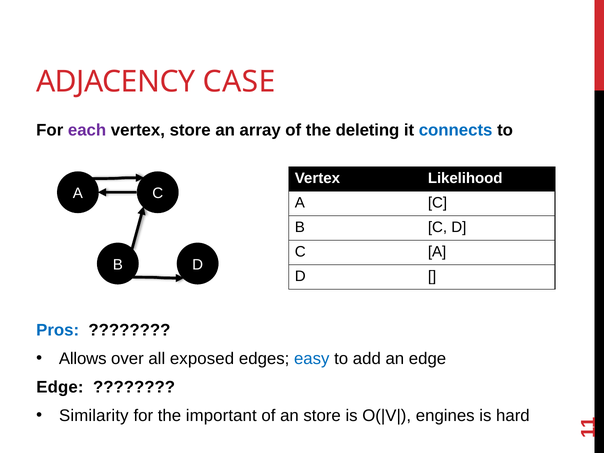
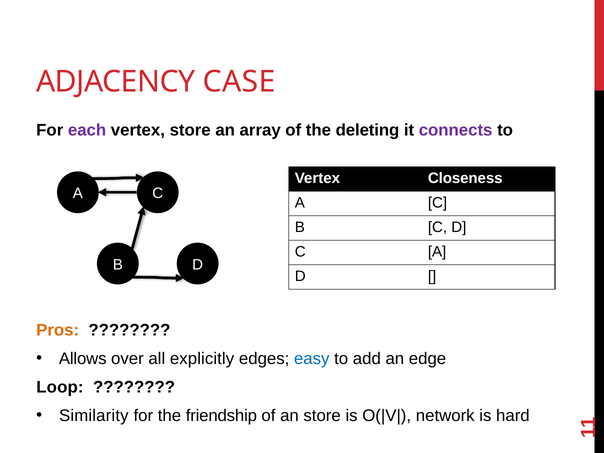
connects colour: blue -> purple
Likelihood: Likelihood -> Closeness
Pros colour: blue -> orange
exposed: exposed -> explicitly
Edge at (60, 387): Edge -> Loop
important: important -> friendship
engines: engines -> network
